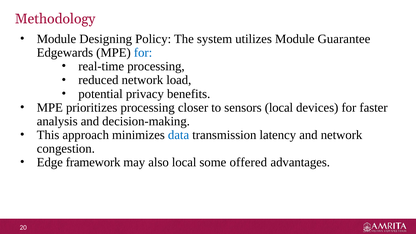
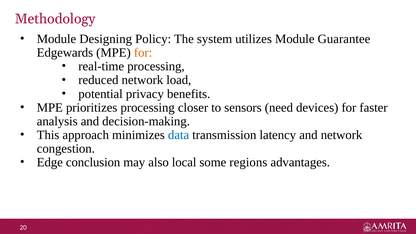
for at (143, 53) colour: blue -> orange
sensors local: local -> need
framework: framework -> conclusion
offered: offered -> regions
